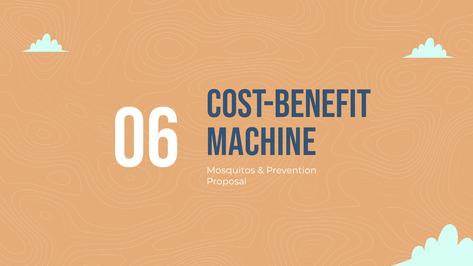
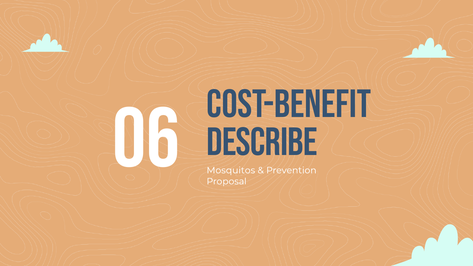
machine: machine -> describe
